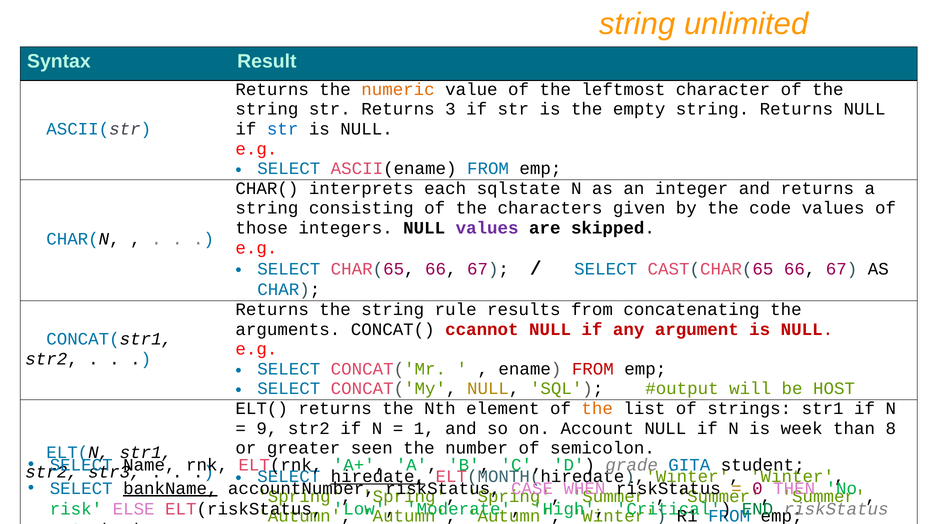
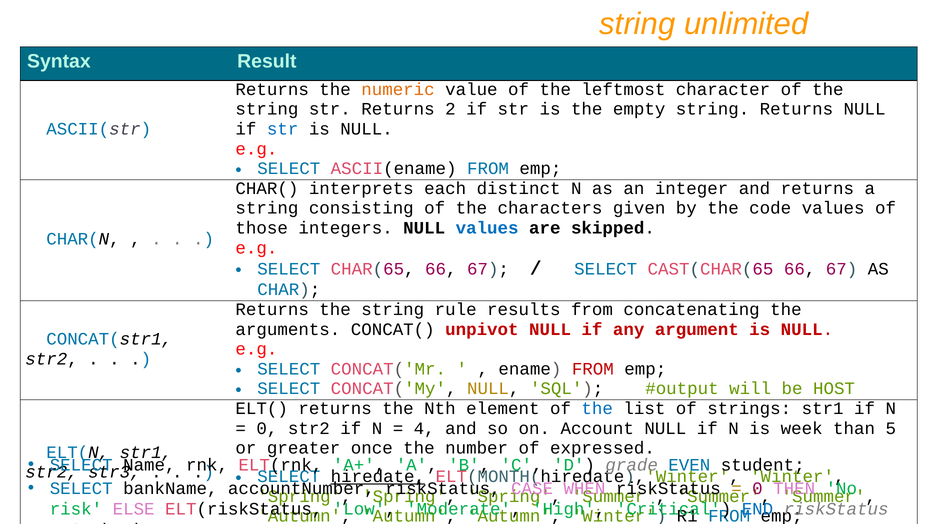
3: 3 -> 2
sqlstate: sqlstate -> distinct
values at (487, 228) colour: purple -> blue
ccannot: ccannot -> unpivot
the at (597, 409) colour: orange -> blue
9 at (267, 428): 9 -> 0
1: 1 -> 4
8: 8 -> 5
seen: seen -> once
semicolon: semicolon -> expressed
GITA: GITA -> EVEN
bankName underline: present -> none
END colour: green -> blue
